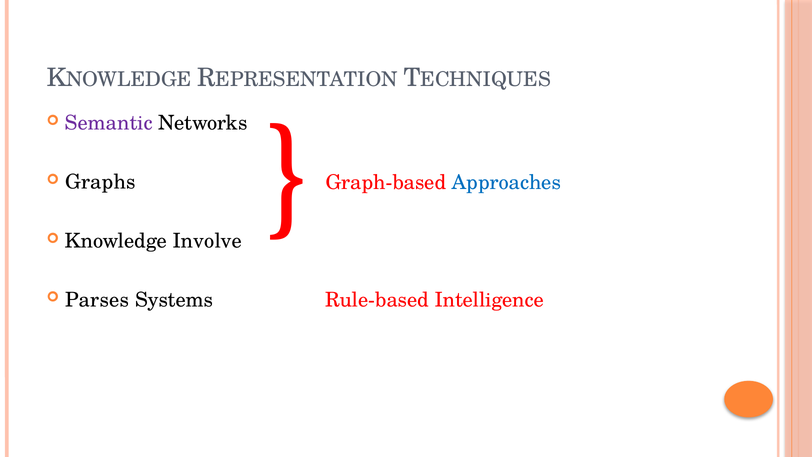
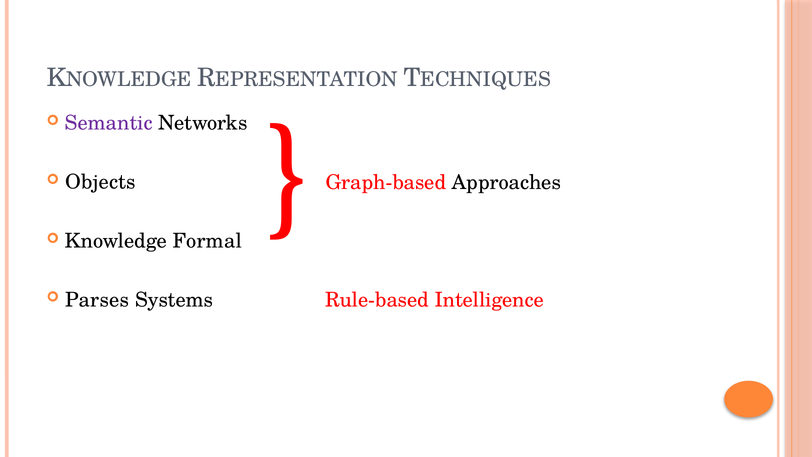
Approaches colour: blue -> black
Graphs: Graphs -> Objects
Involve: Involve -> Formal
